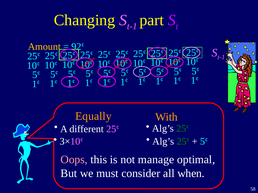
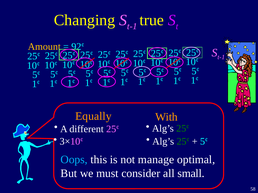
part: part -> true
Oops colour: pink -> light blue
when: when -> small
